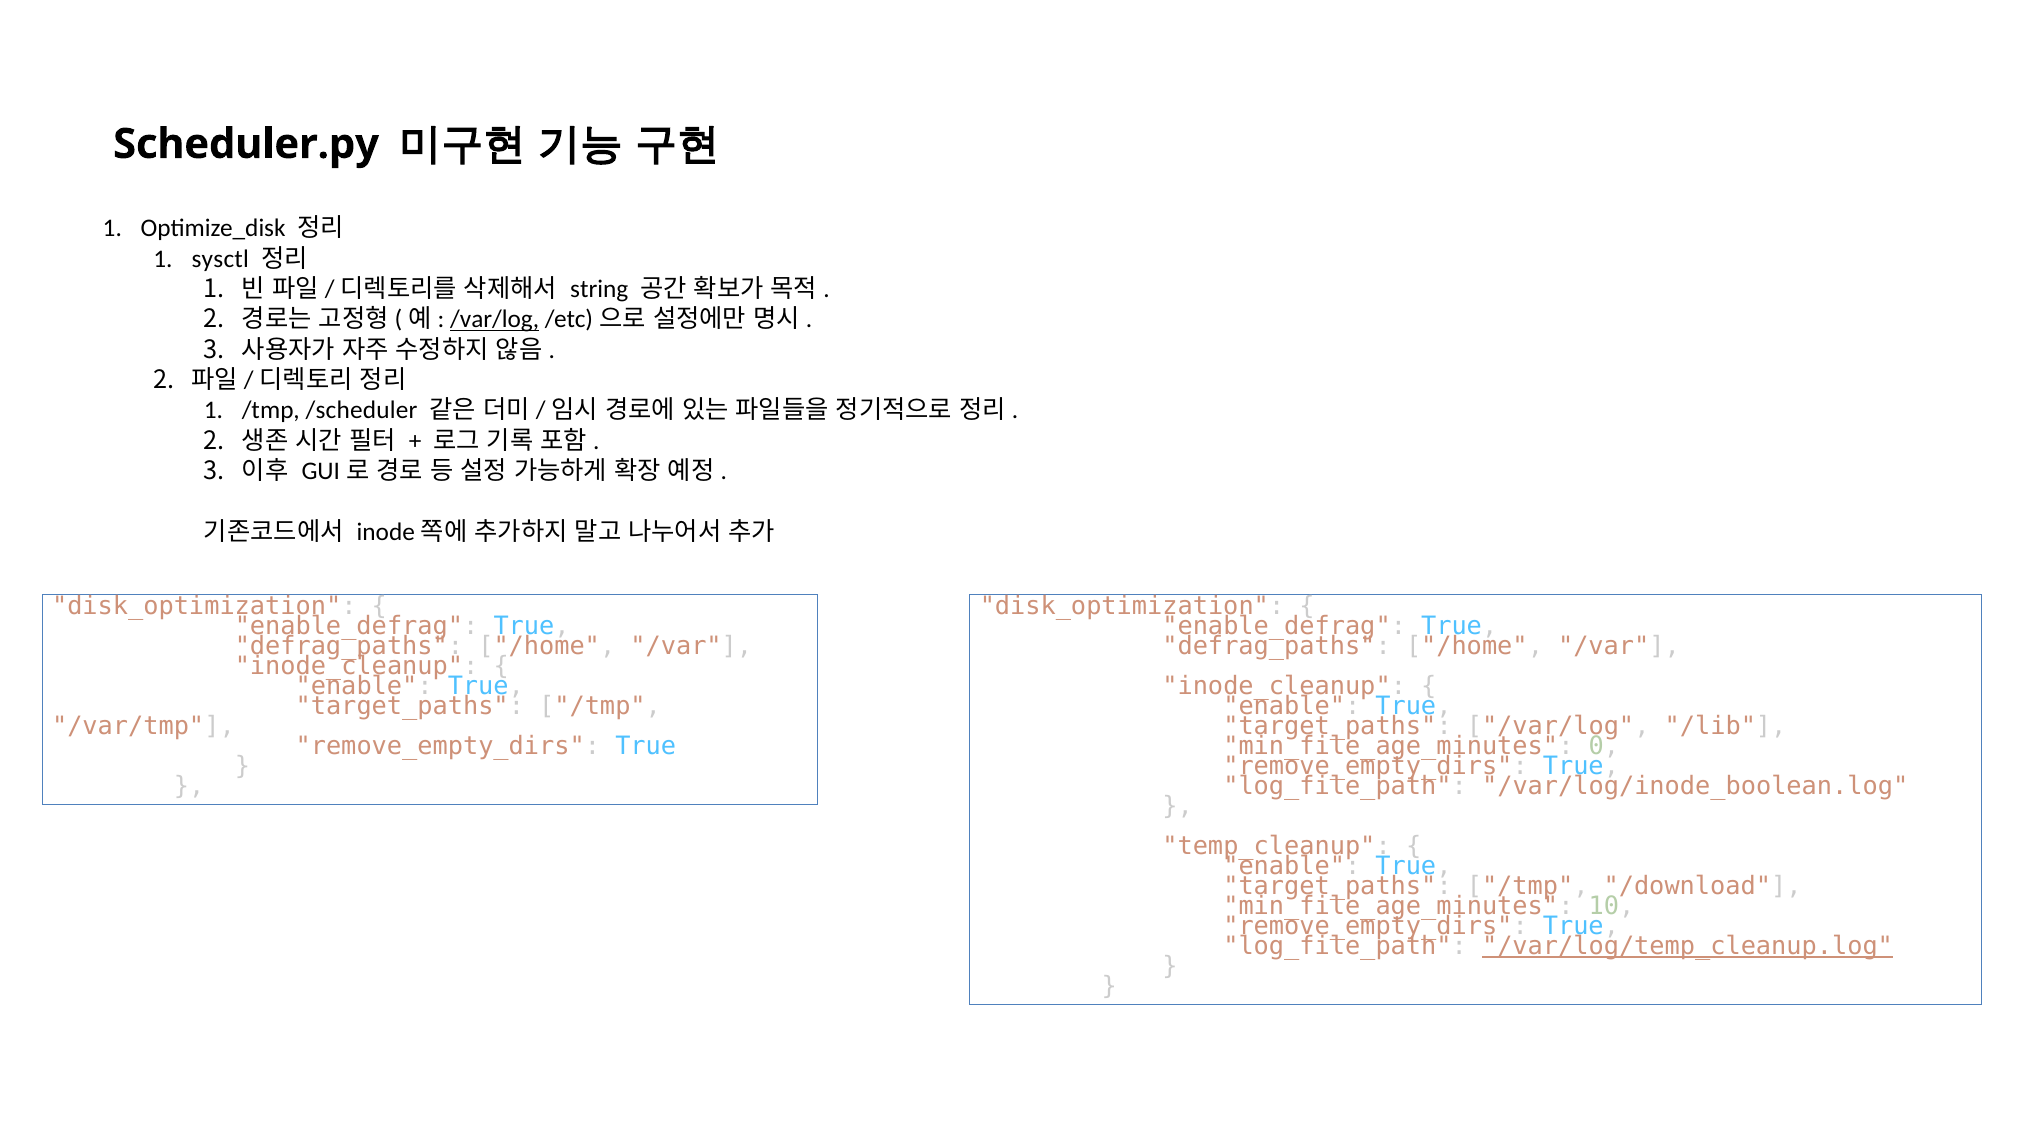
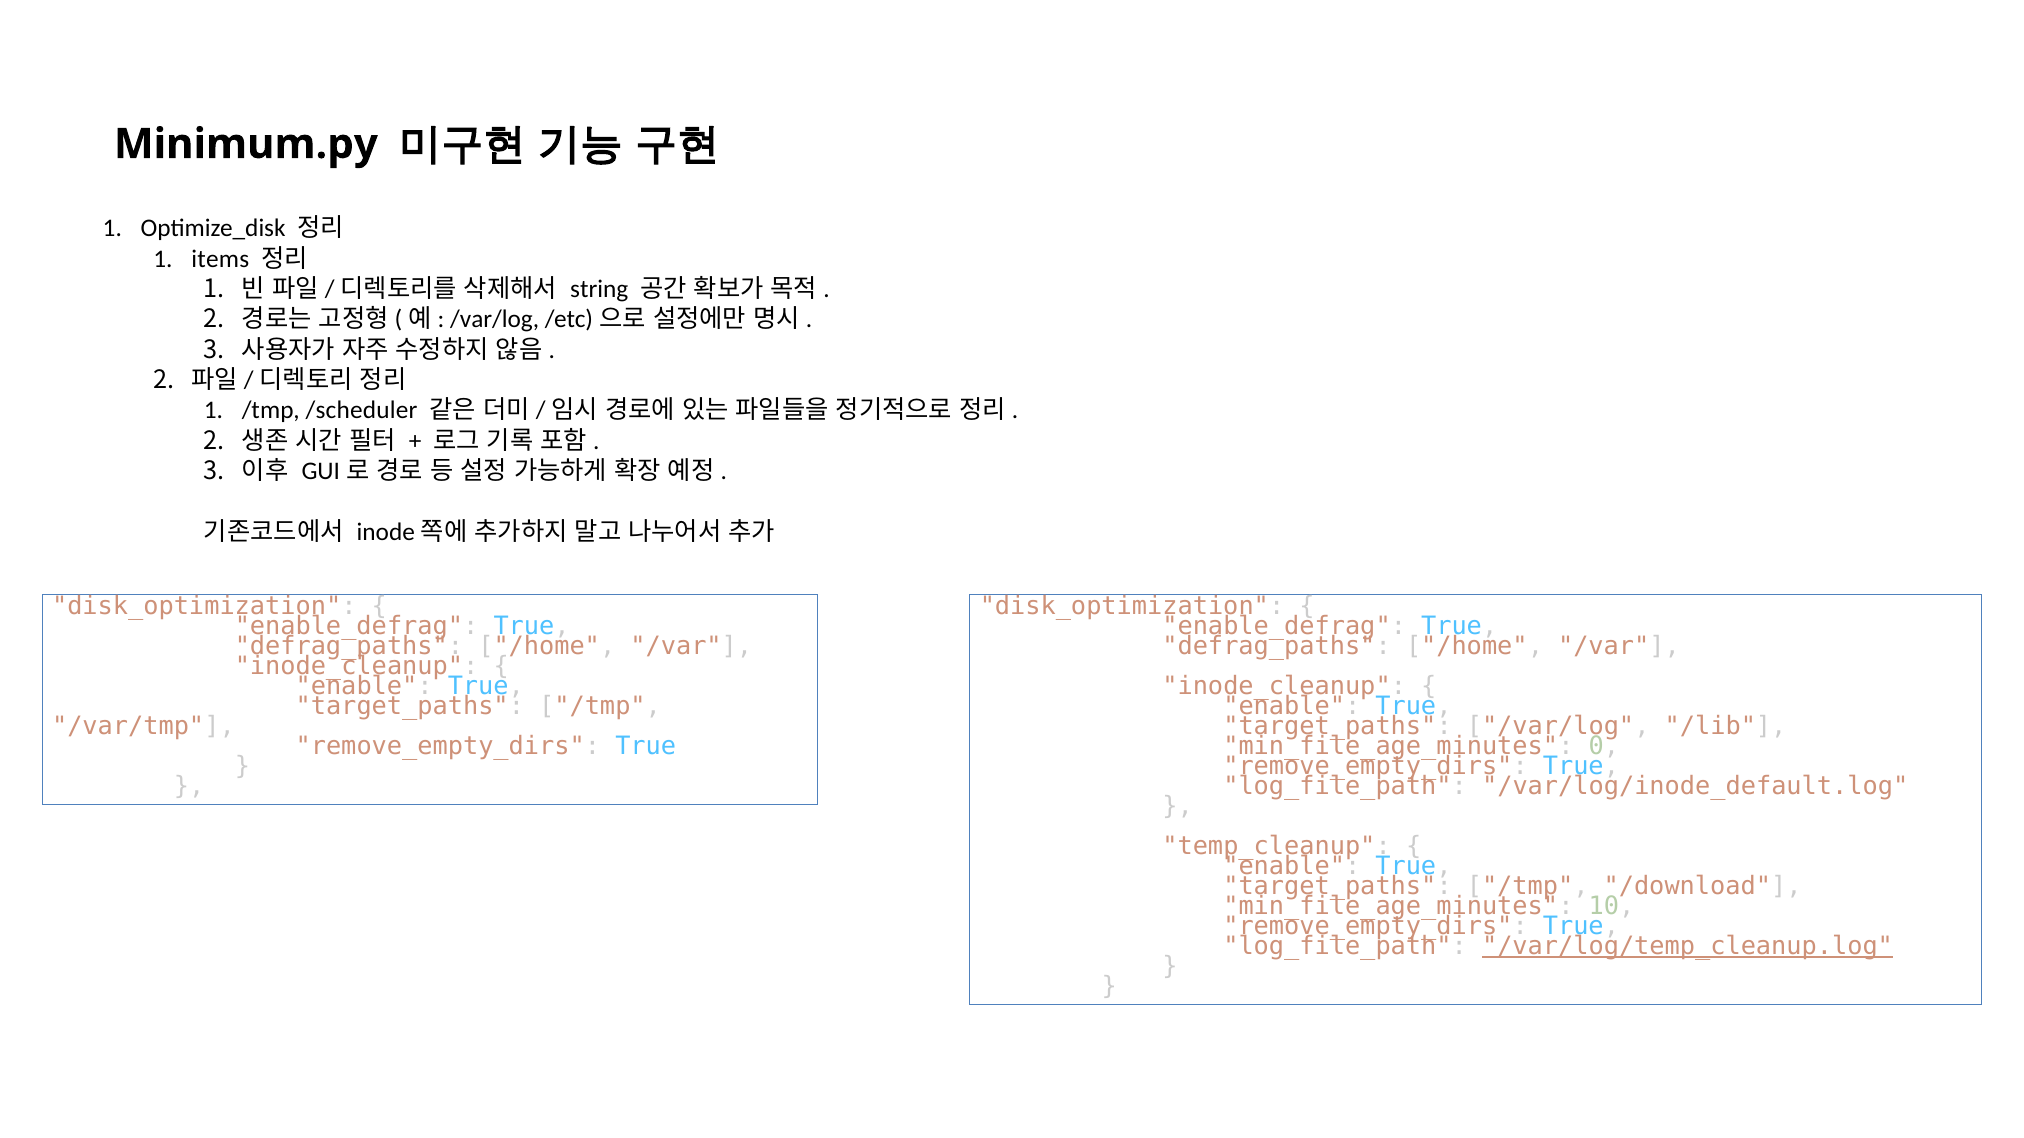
Scheduler.py: Scheduler.py -> Minimum.py
sysctl: sysctl -> items
/var/log at (495, 320) underline: present -> none
/var/log/inode_boolean.log: /var/log/inode_boolean.log -> /var/log/inode_default.log
